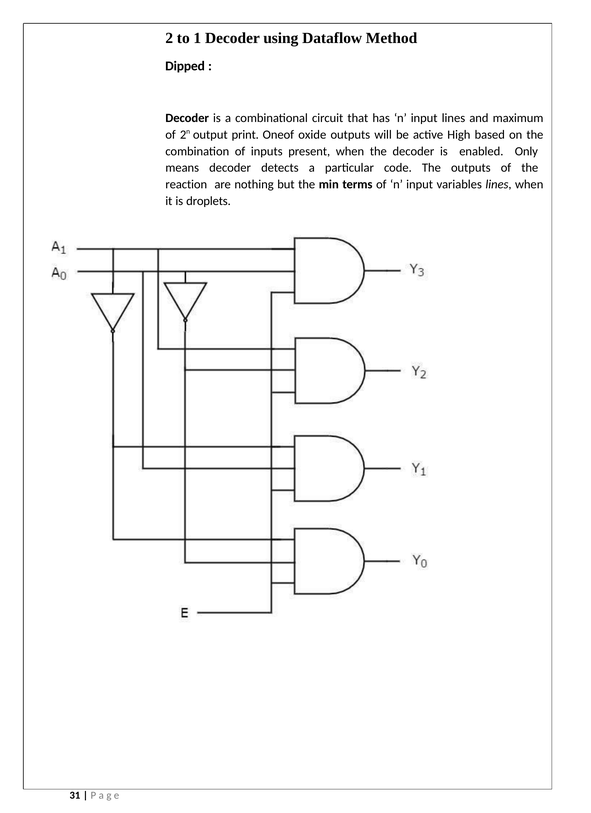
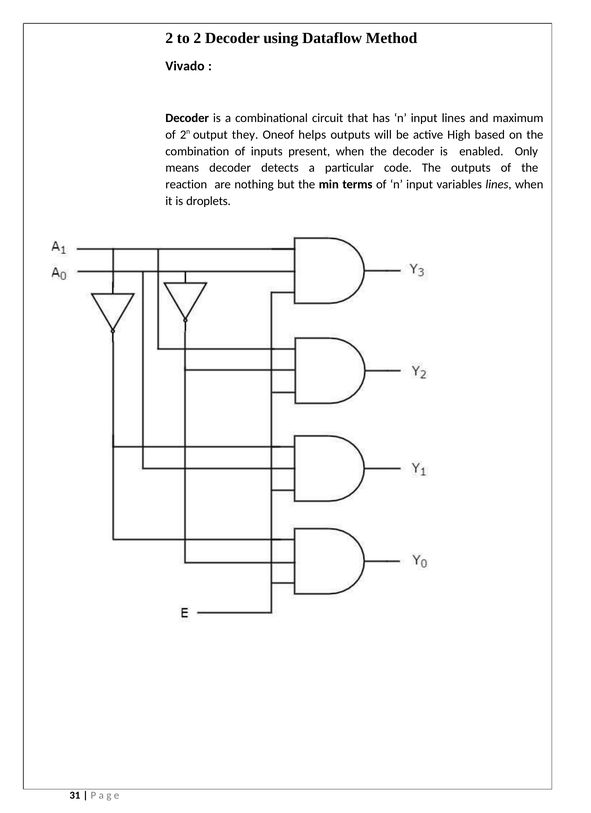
to 1: 1 -> 2
Dipped: Dipped -> Vivado
print: print -> they
oxide: oxide -> helps
